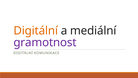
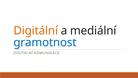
gramotnost colour: purple -> blue
